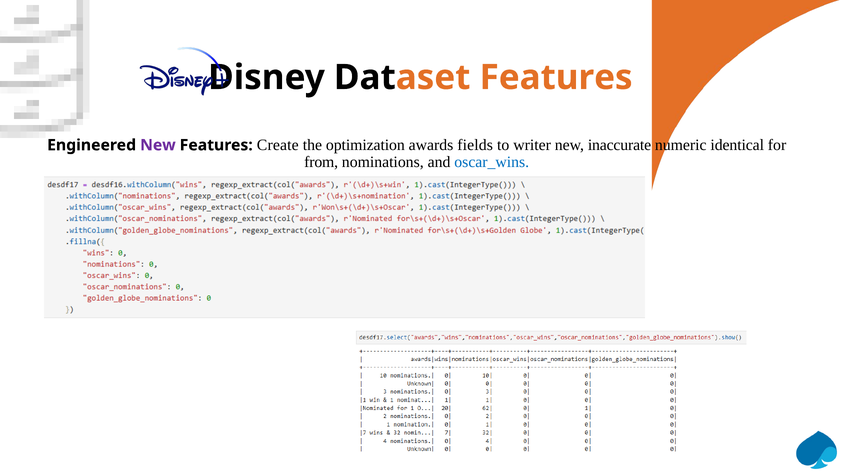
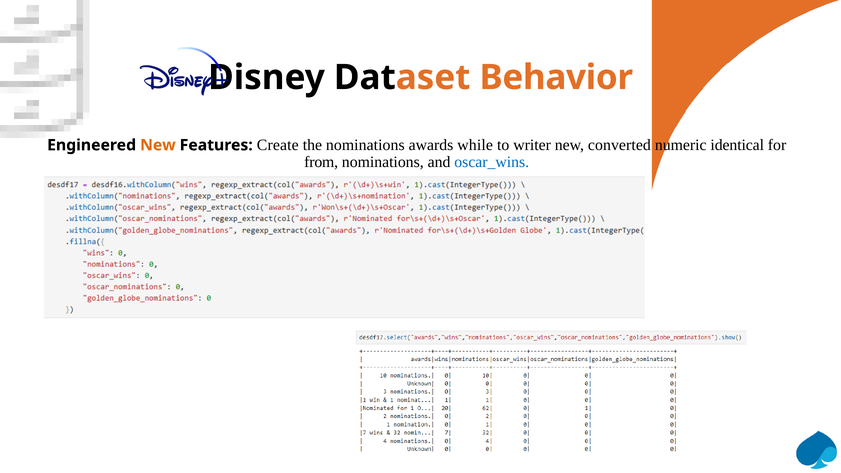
Dataset Features: Features -> Behavior
New at (158, 145) colour: purple -> orange
the optimization: optimization -> nominations
fields: fields -> while
inaccurate: inaccurate -> converted
